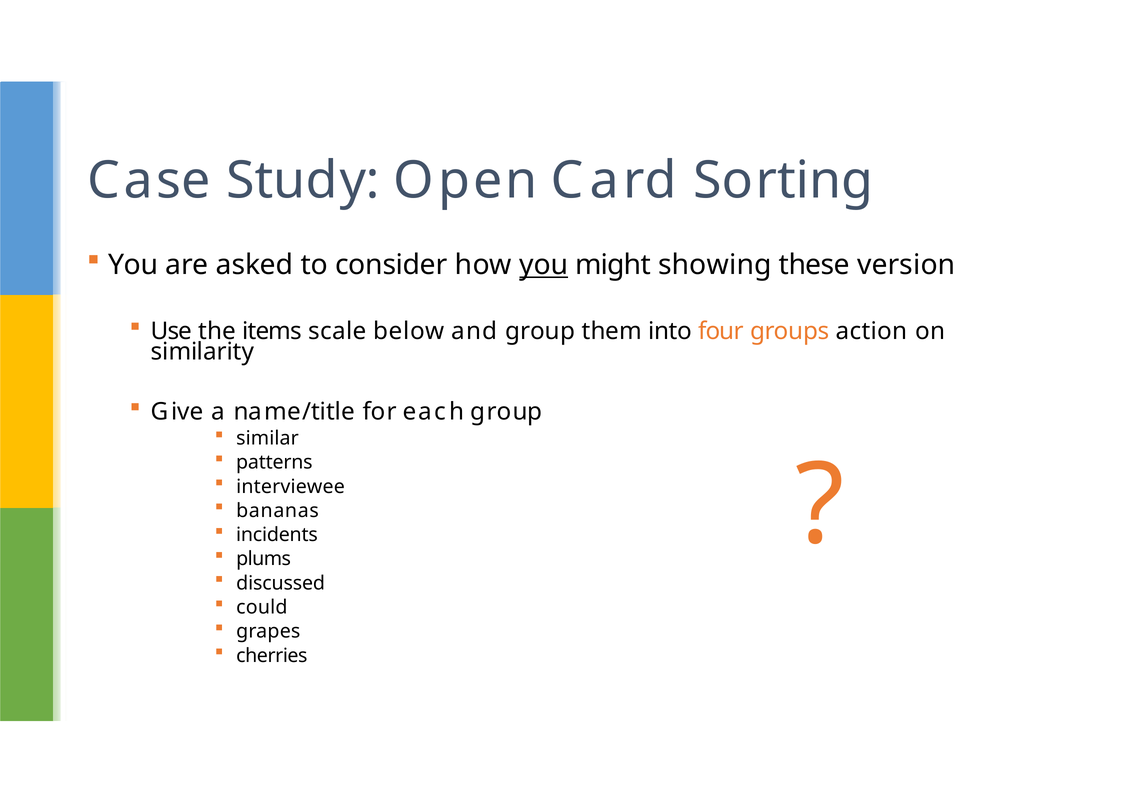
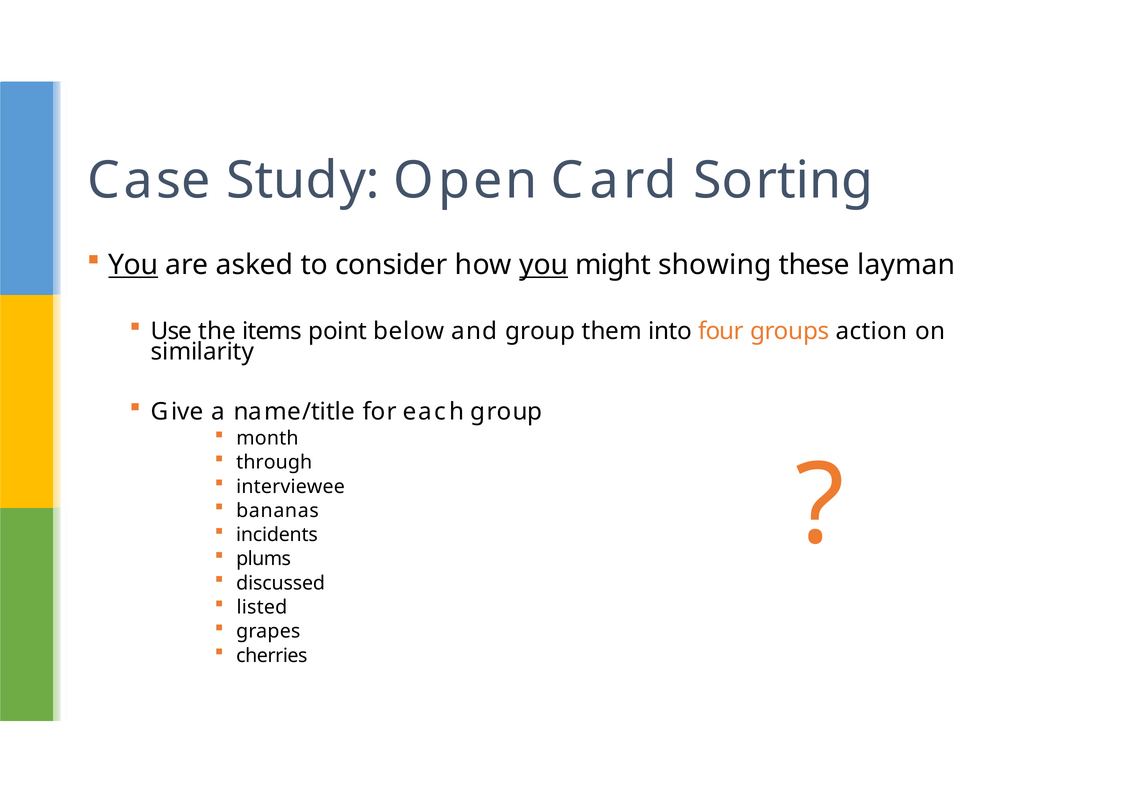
You at (133, 265) underline: none -> present
version: version -> layman
scale: scale -> point
similar: similar -> month
patterns: patterns -> through
could: could -> listed
